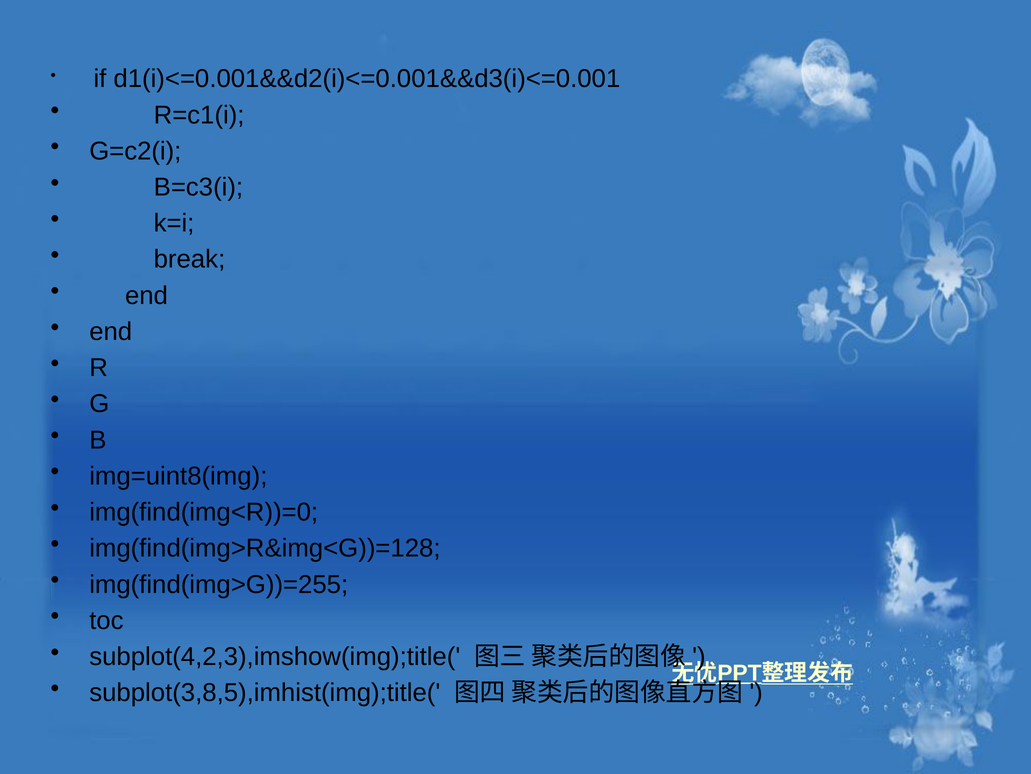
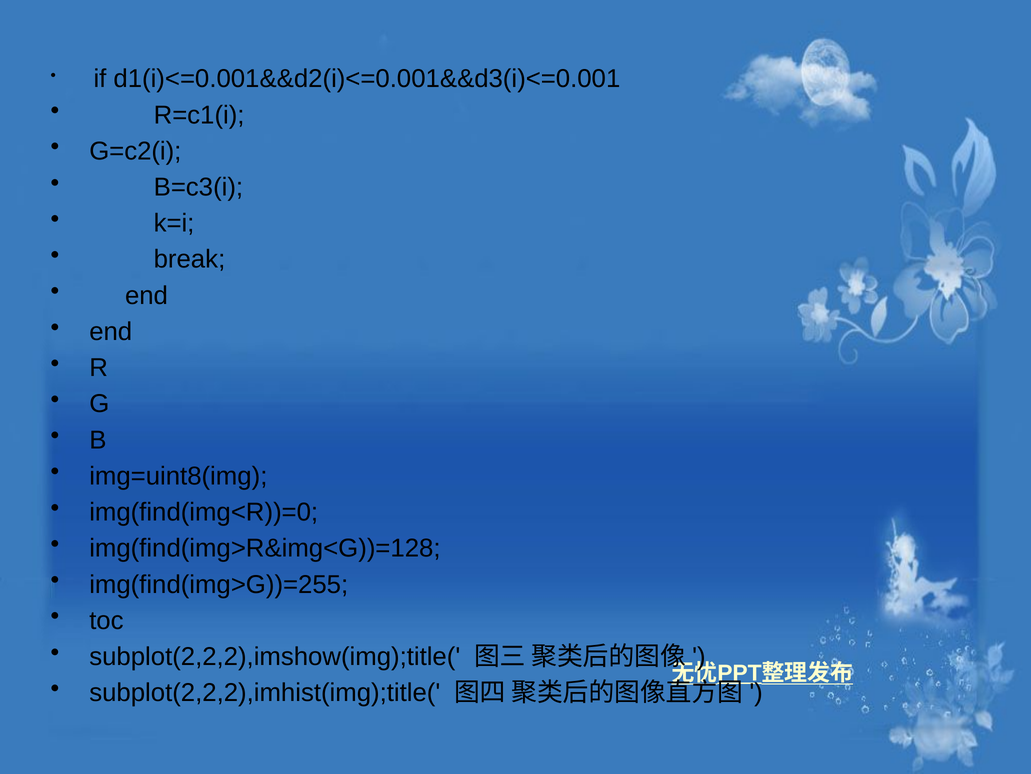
subplot(4,2,3),imshow(img);title(: subplot(4,2,3),imshow(img);title( -> subplot(2,2,2),imshow(img);title(
subplot(3,8,5),imhist(img);title(: subplot(3,8,5),imhist(img);title( -> subplot(2,2,2),imhist(img);title(
